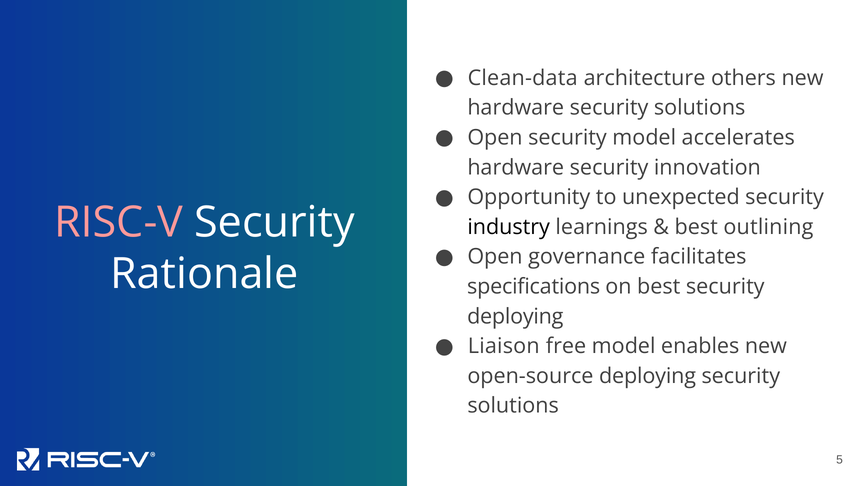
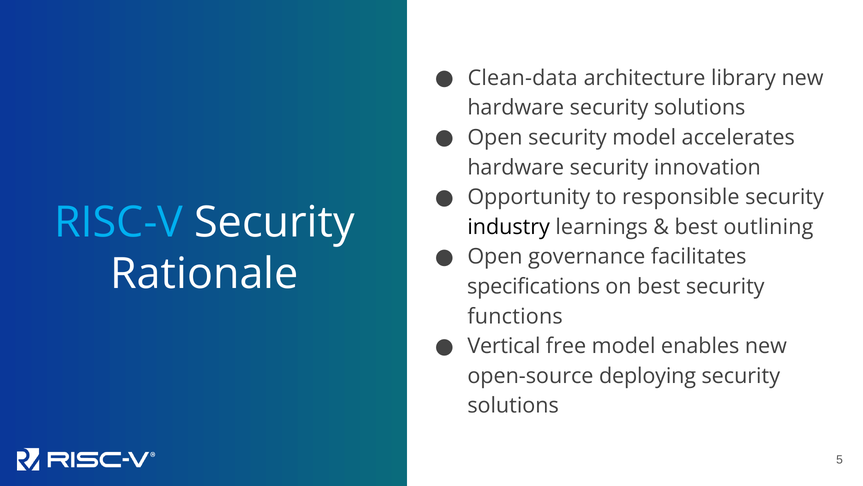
others: others -> library
unexpected: unexpected -> responsible
RISC-V colour: pink -> light blue
deploying at (515, 316): deploying -> functions
Liaison: Liaison -> Vertical
